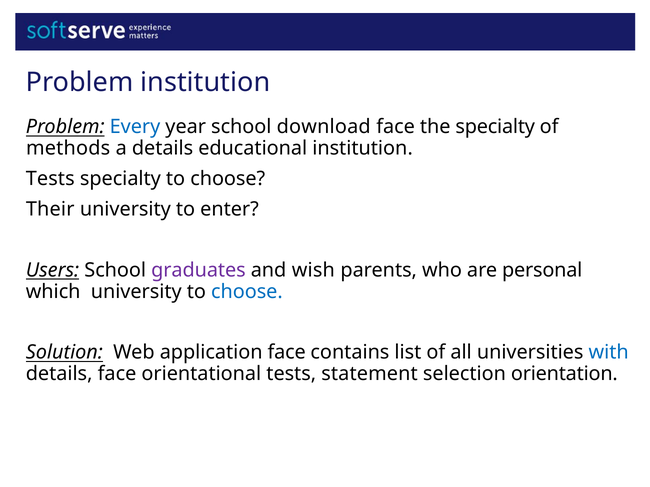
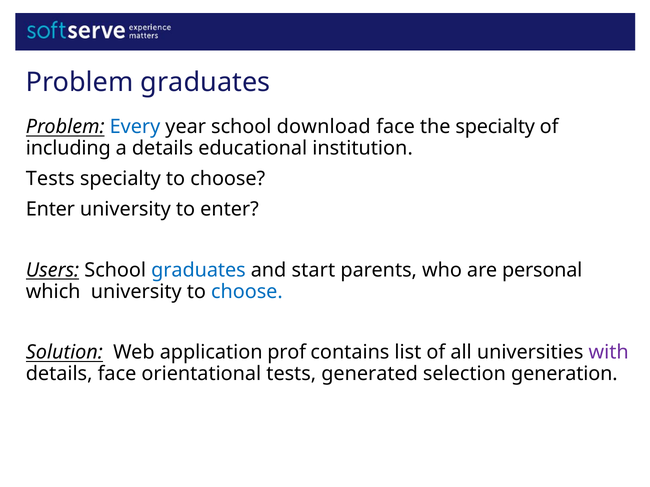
Problem institution: institution -> graduates
methods: methods -> including
Their at (50, 209): Their -> Enter
graduates at (198, 270) colour: purple -> blue
wish: wish -> start
application face: face -> prof
with colour: blue -> purple
statement: statement -> generated
orientation: orientation -> generation
